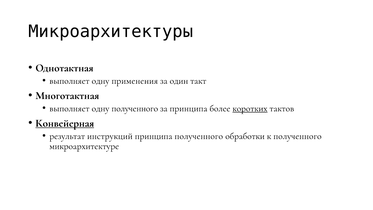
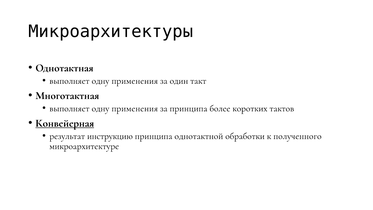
полученного at (135, 108): полученного -> применения
коротких underline: present -> none
инструкций: инструкций -> инструкцию
принципа полученного: полученного -> однотактной
